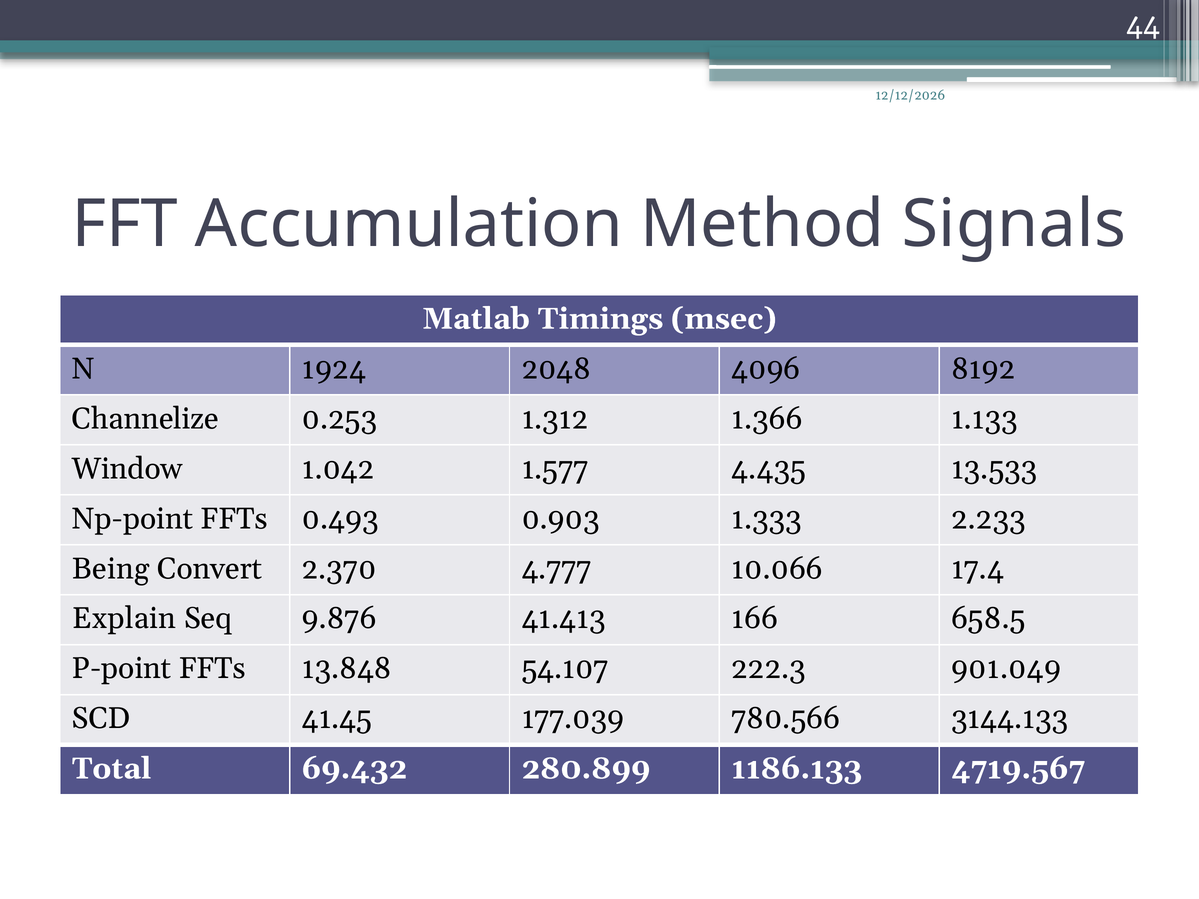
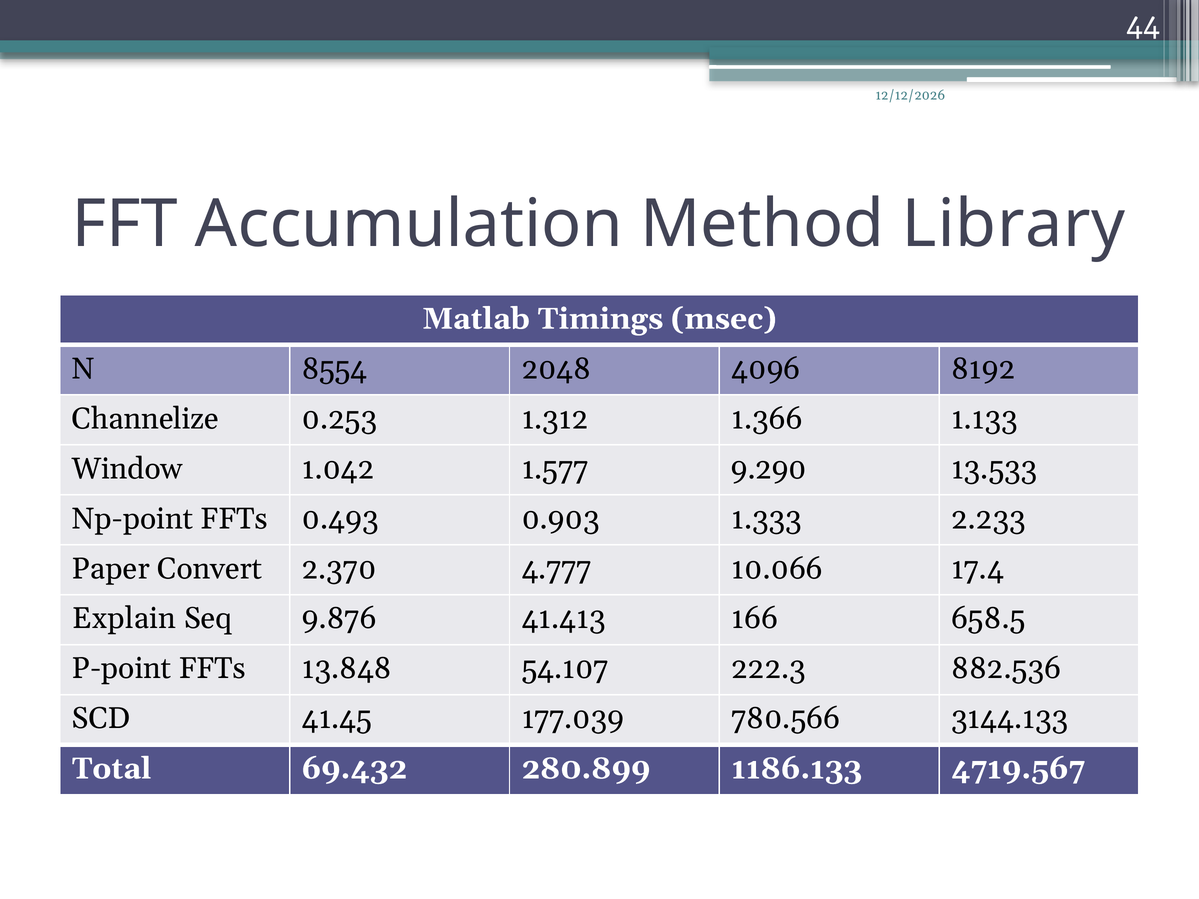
Signals: Signals -> Library
1924: 1924 -> 8554
4.435: 4.435 -> 9.290
Being: Being -> Paper
901.049: 901.049 -> 882.536
